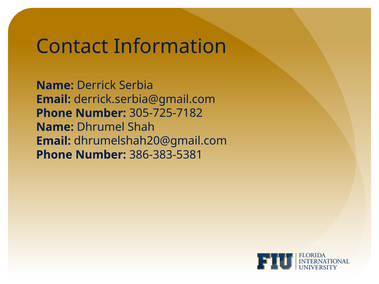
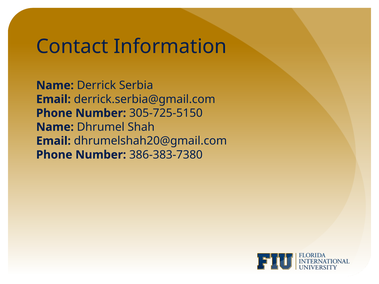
305-725-7182: 305-725-7182 -> 305-725-5150
386-383-5381: 386-383-5381 -> 386-383-7380
